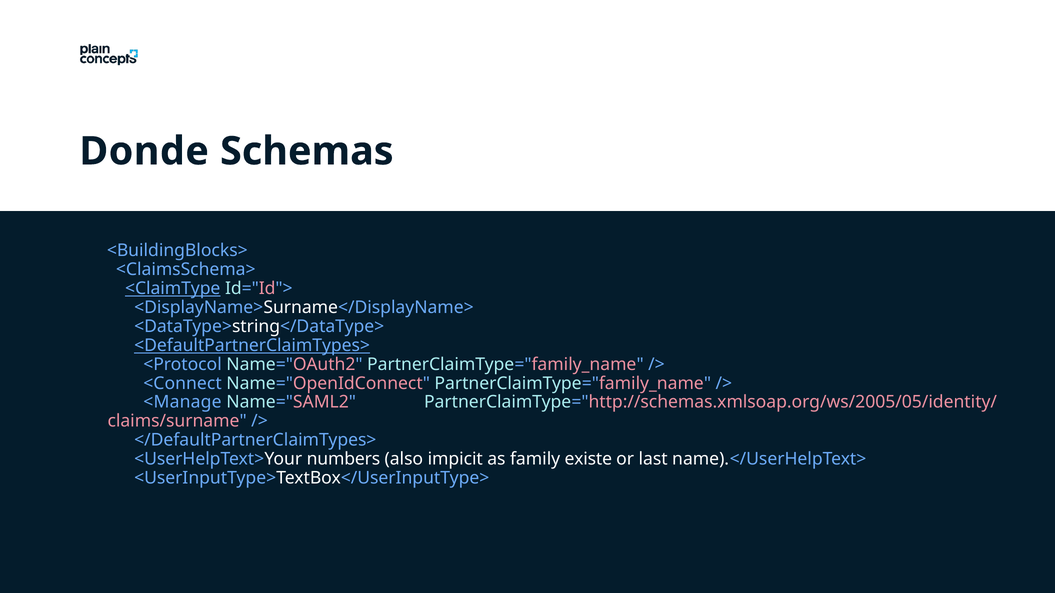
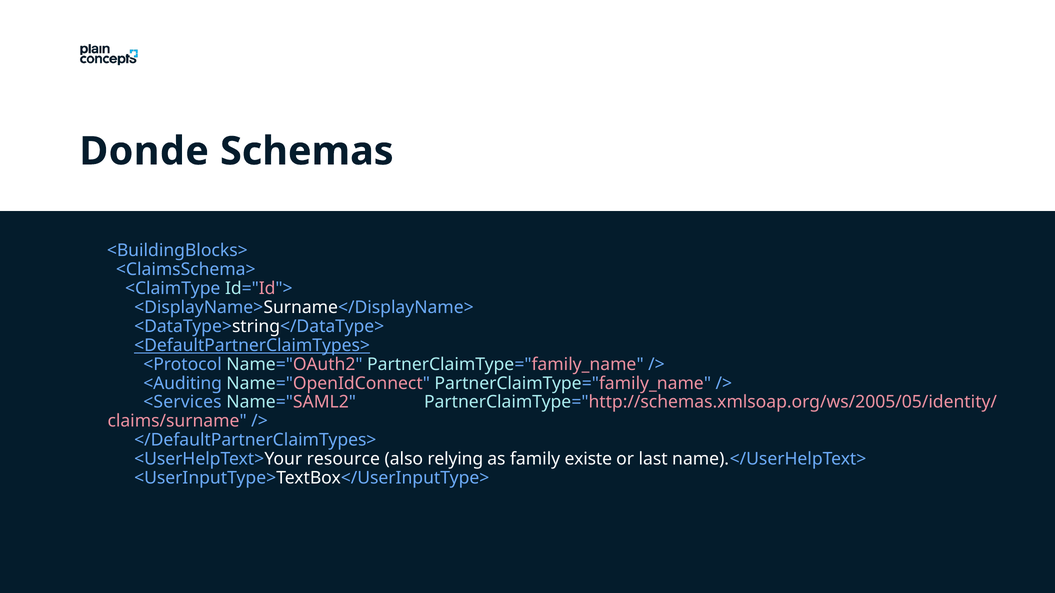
<ClaimType underline: present -> none
<Connect: <Connect -> <Auditing
<Manage: <Manage -> <Services
numbers: numbers -> resource
impicit: impicit -> relying
